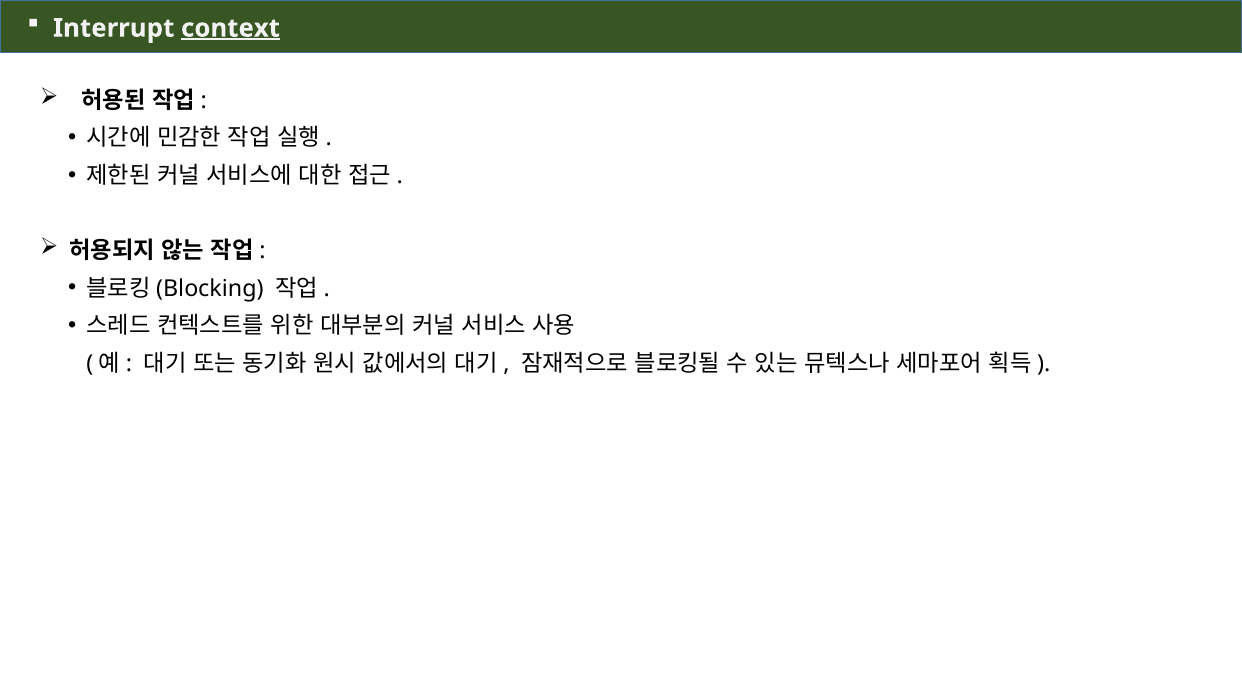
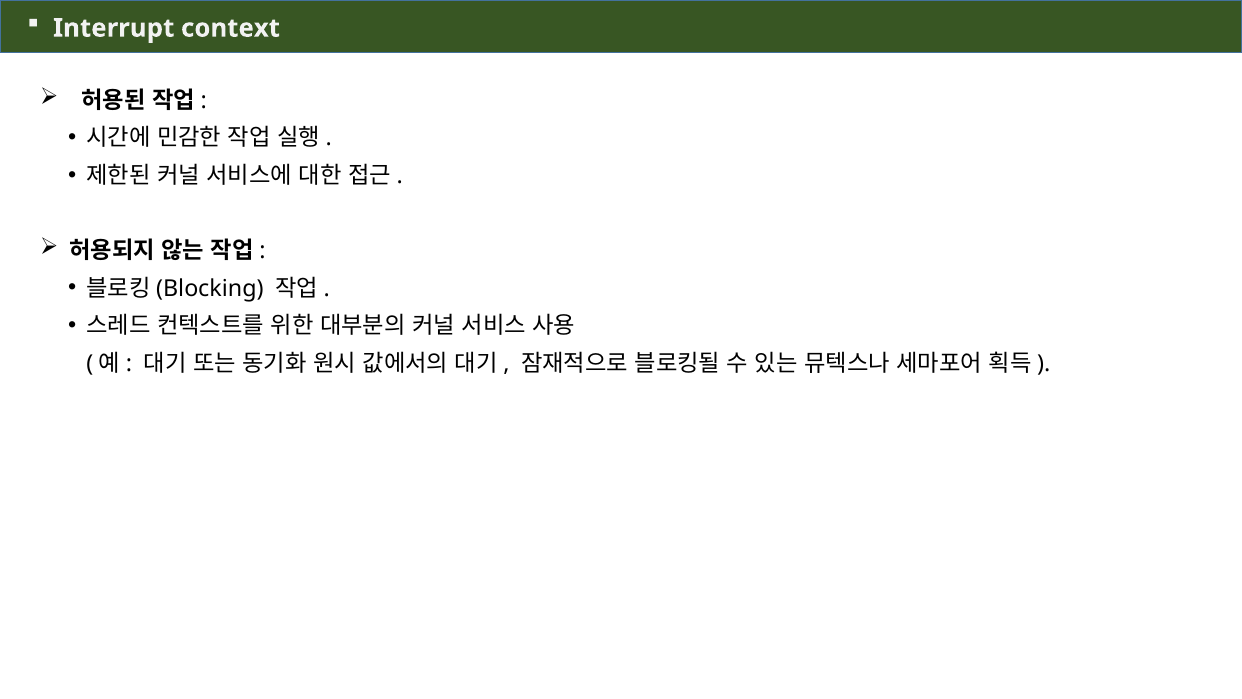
context underline: present -> none
